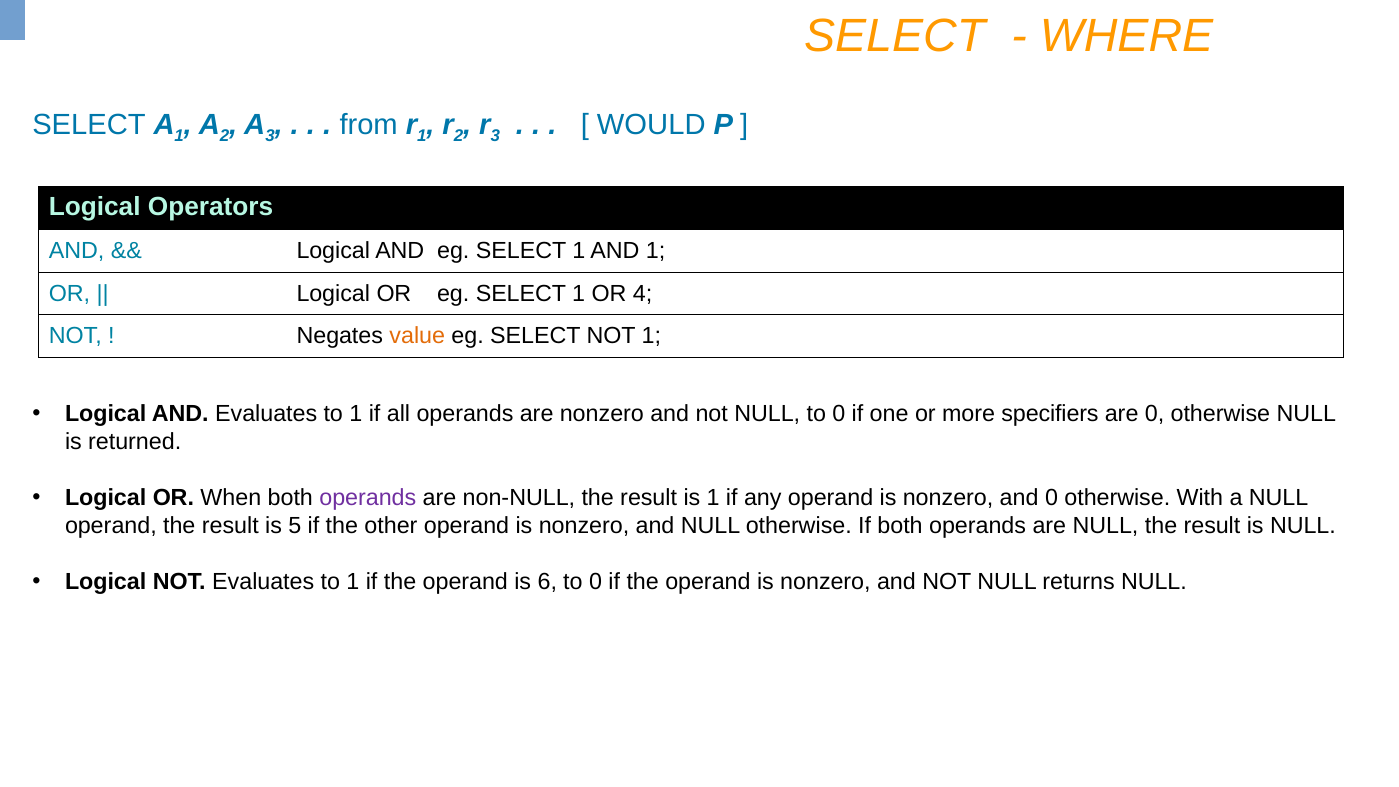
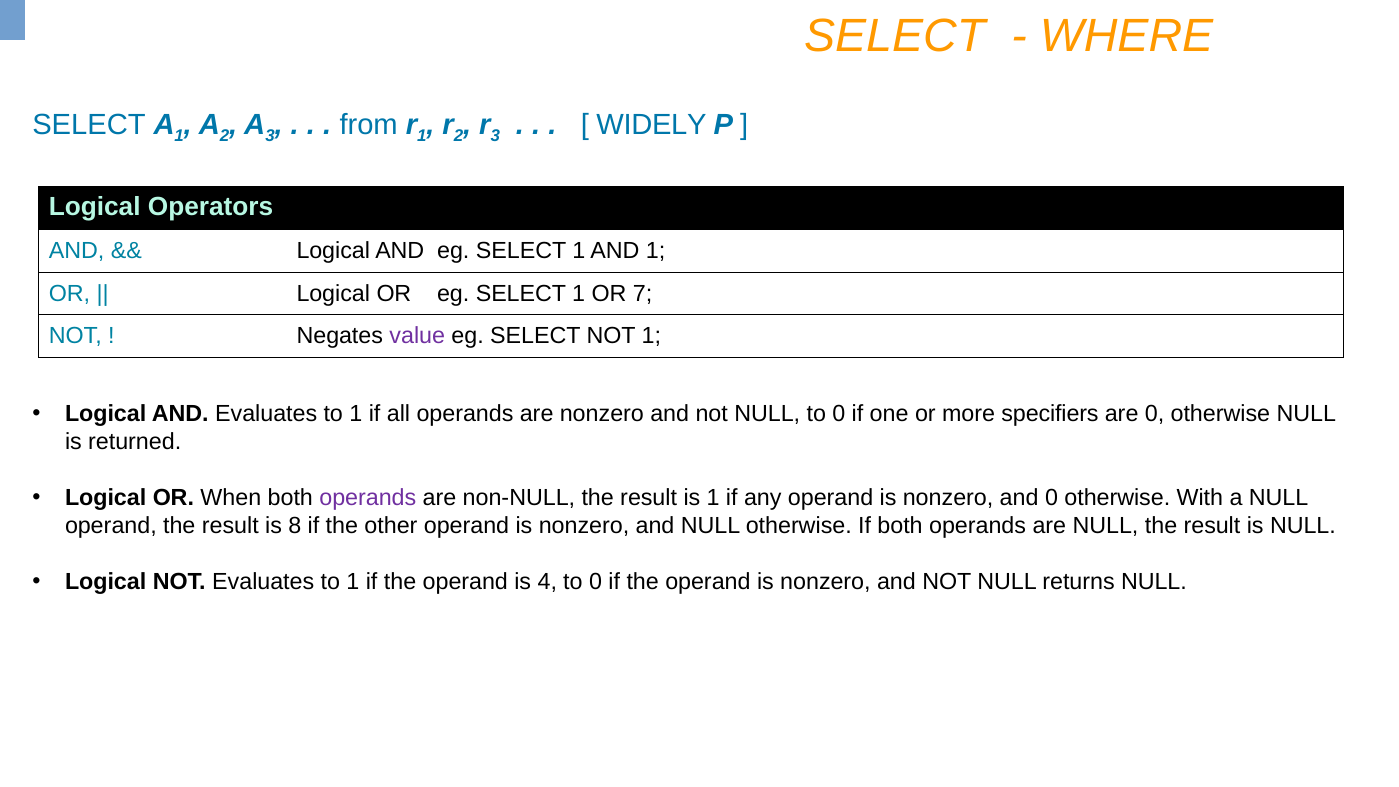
WOULD: WOULD -> WIDELY
4: 4 -> 7
value colour: orange -> purple
5: 5 -> 8
6: 6 -> 4
